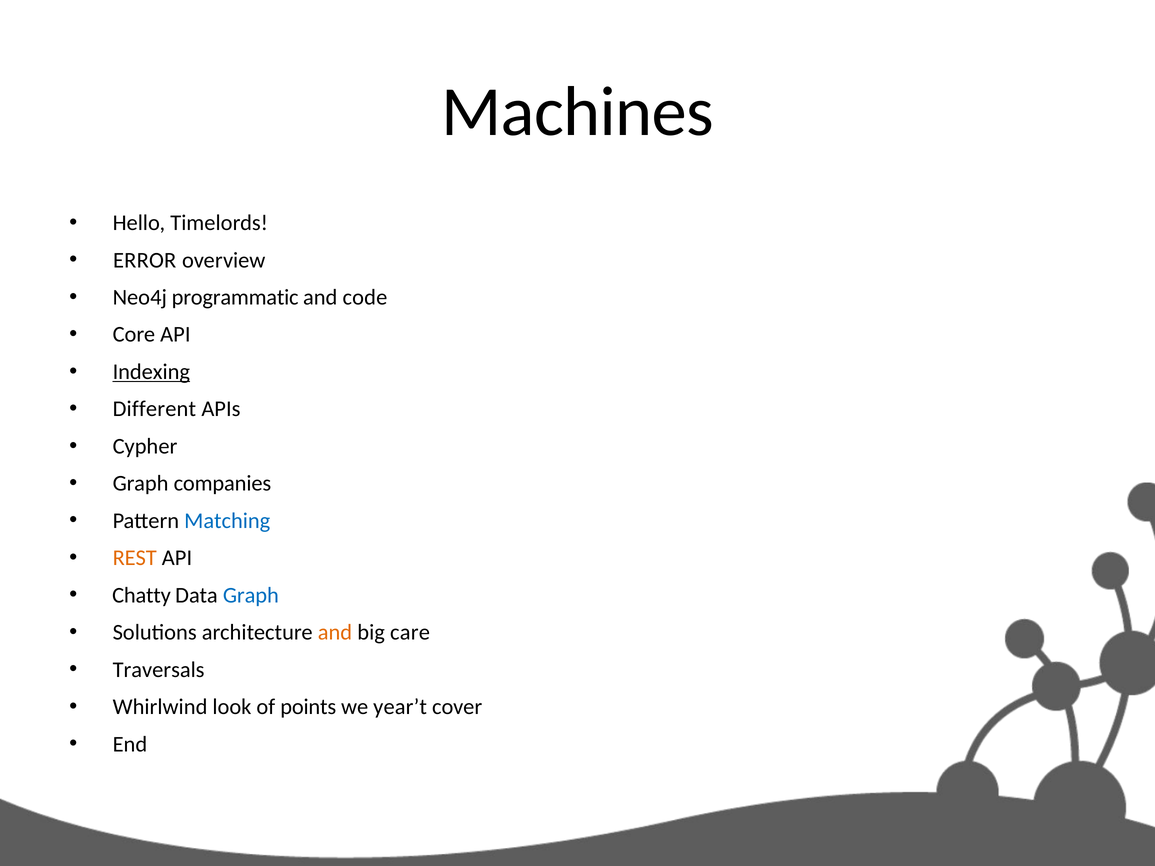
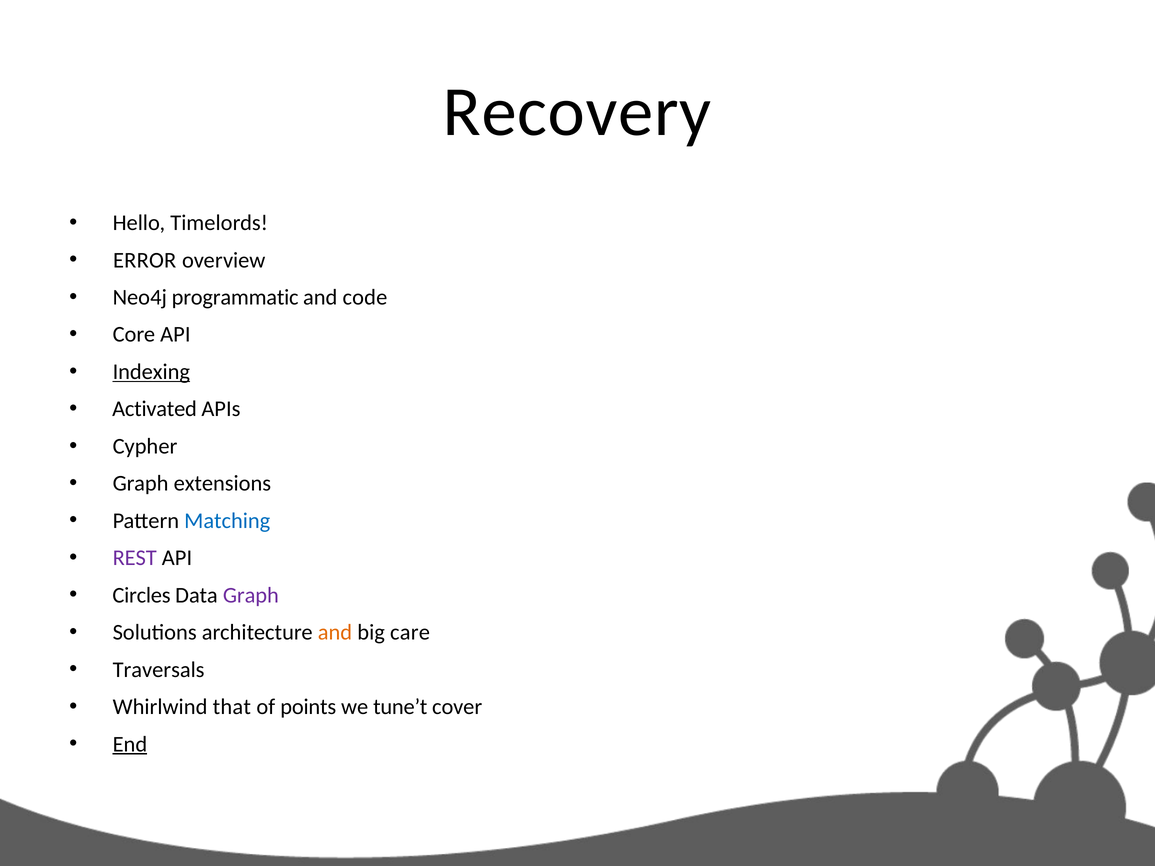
Machines: Machines -> Recovery
Different: Different -> Activated
companies: companies -> extensions
REST colour: orange -> purple
Chatty: Chatty -> Circles
Graph at (251, 595) colour: blue -> purple
look: look -> that
year’t: year’t -> tune’t
End underline: none -> present
